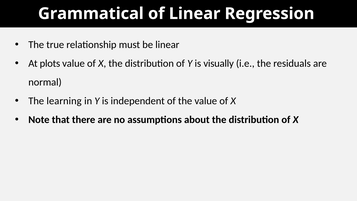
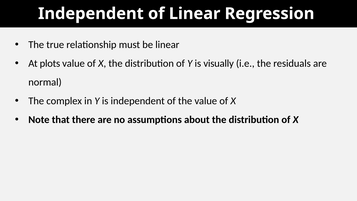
Grammatical at (91, 14): Grammatical -> Independent
learning: learning -> complex
